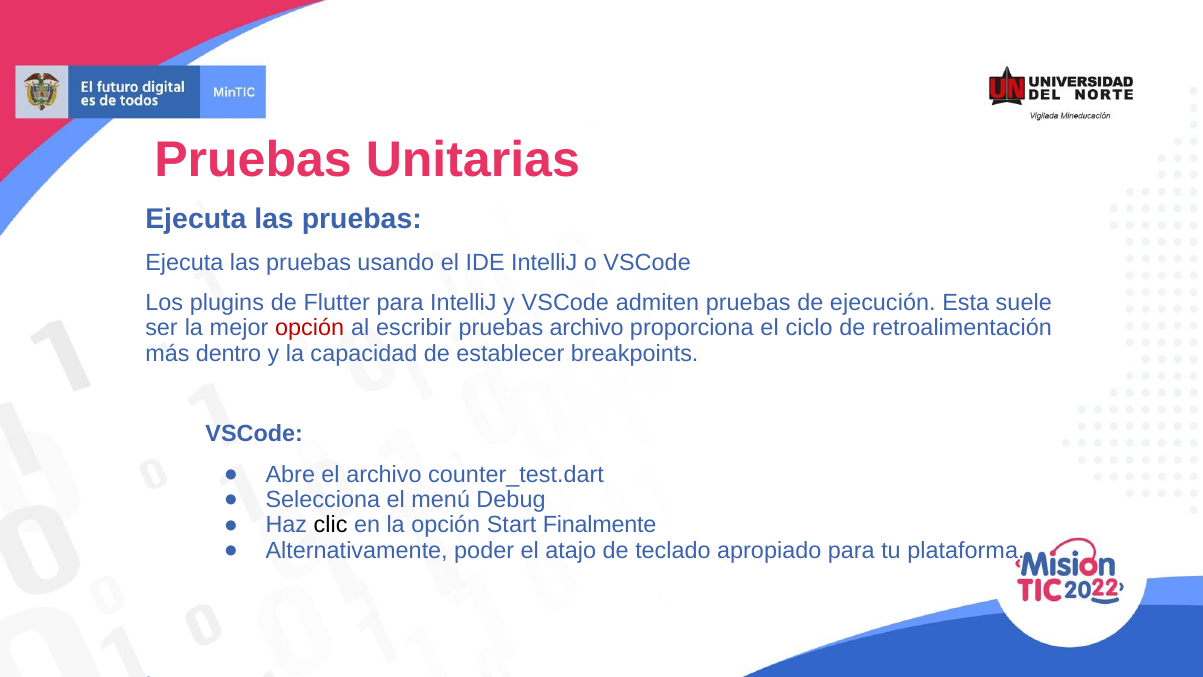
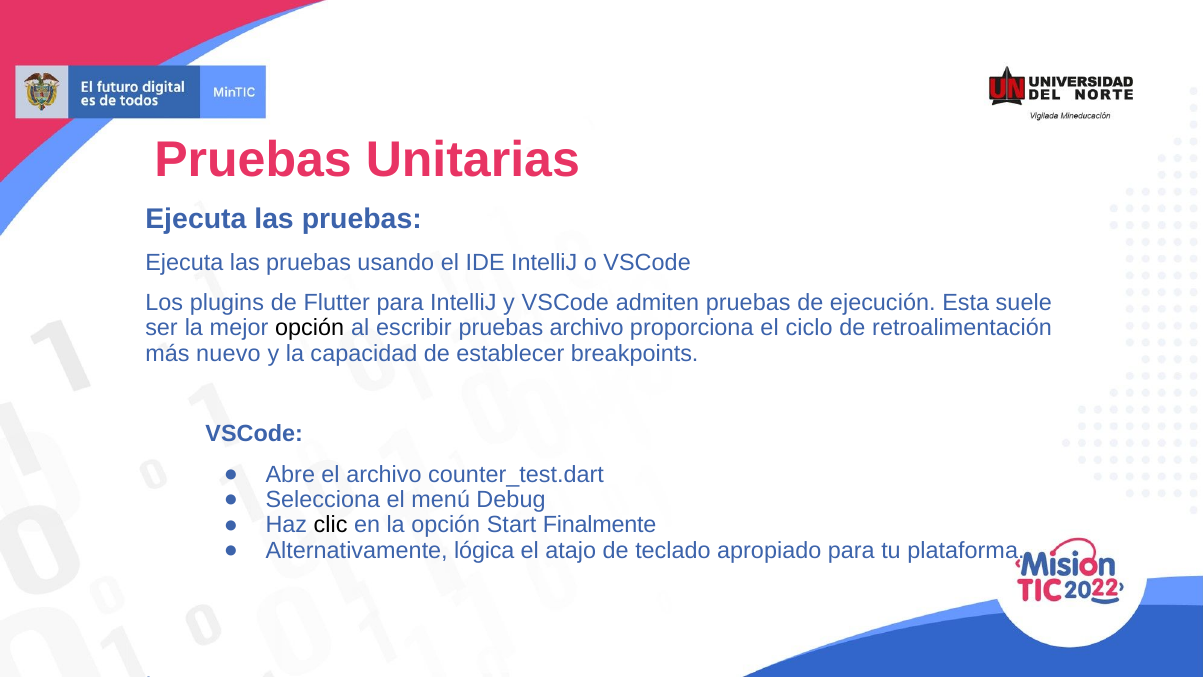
opción at (310, 328) colour: red -> black
dentro: dentro -> nuevo
poder: poder -> lógica
